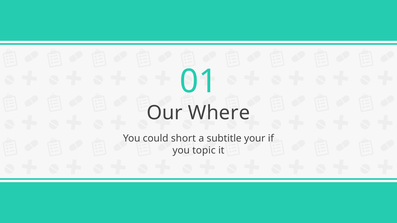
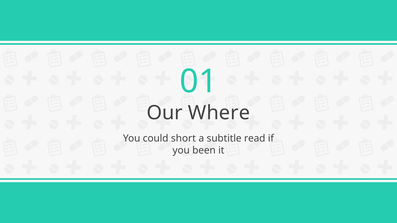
your: your -> read
topic: topic -> been
